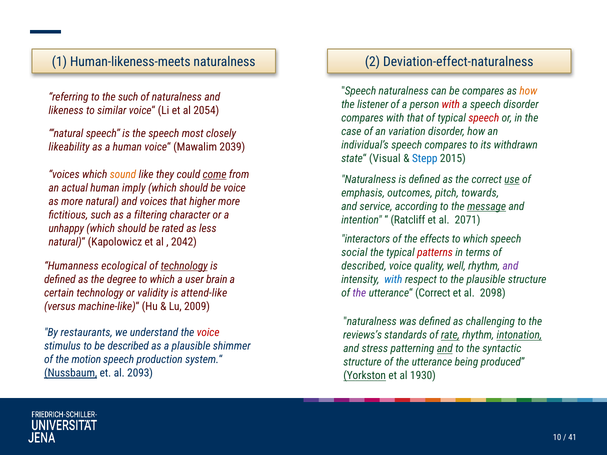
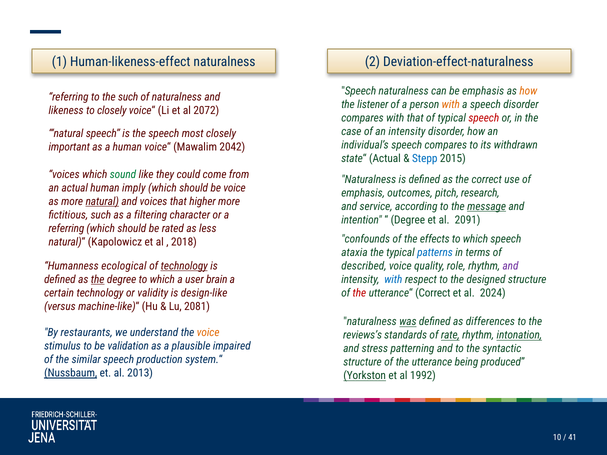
Human-likeness-meets: Human-likeness-meets -> Human-likeness-effect
be compares: compares -> emphasis
with at (451, 104) colour: red -> orange
to similar: similar -> closely
2054: 2054 -> 2072
an variation: variation -> intensity
likeability: likeability -> important
2039: 2039 -> 2042
state“ Visual: Visual -> Actual
sound colour: orange -> green
come underline: present -> none
use underline: present -> none
towards: towards -> research
natural at (102, 202) underline: none -> present
Ratcliff at (408, 220): Ratcliff -> Degree
2071: 2071 -> 2091
unhappy at (66, 229): unhappy -> referring
interactors: interactors -> confounds
2042: 2042 -> 2018
social: social -> ataxia
patterns colour: red -> blue
well: well -> role
the at (98, 279) underline: none -> present
the plausible: plausible -> designed
attend-like: attend-like -> design-like
the at (359, 293) colour: purple -> red
2098: 2098 -> 2024
2009: 2009 -> 2081
was underline: none -> present
challenging: challenging -> differences
voice at (208, 333) colour: red -> orange
be described: described -> validation
shimmer: shimmer -> impaired
and at (445, 349) underline: present -> none
motion: motion -> similar
2093: 2093 -> 2013
1930: 1930 -> 1992
